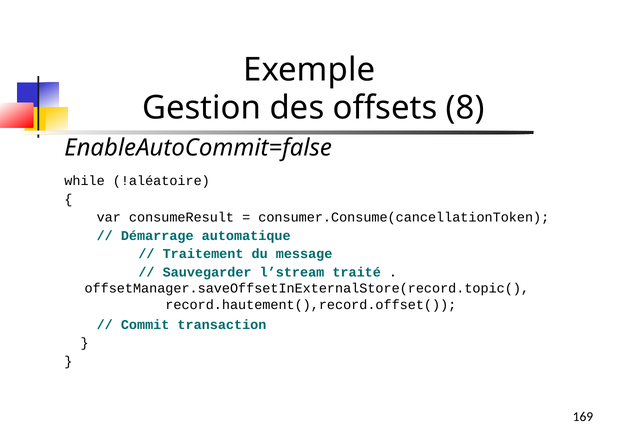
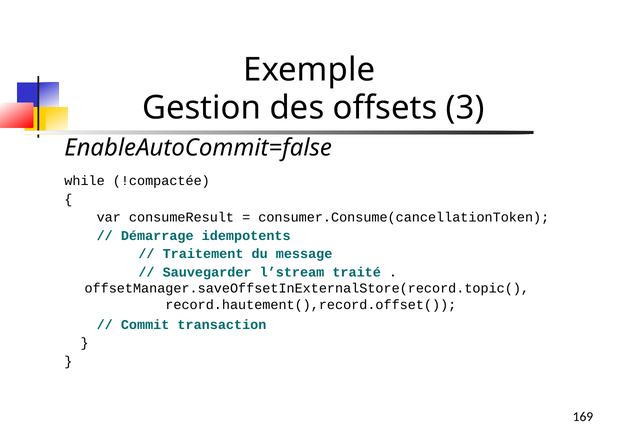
8: 8 -> 3
!aléatoire: !aléatoire -> !compactée
automatique: automatique -> idempotents
